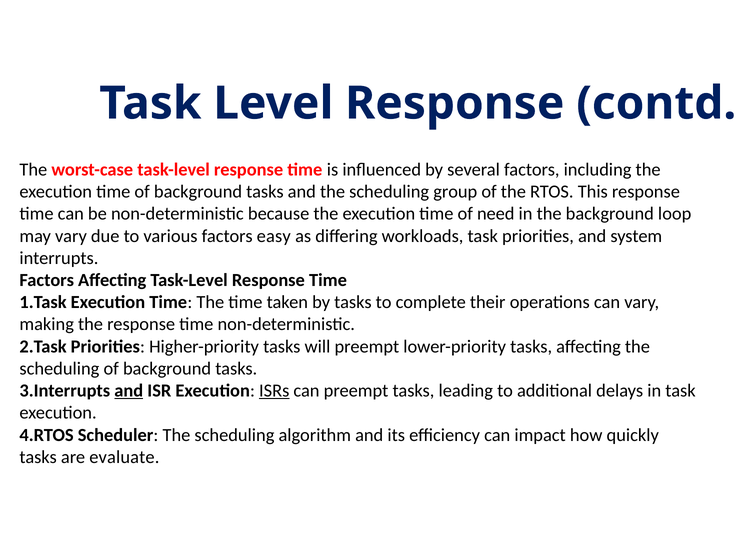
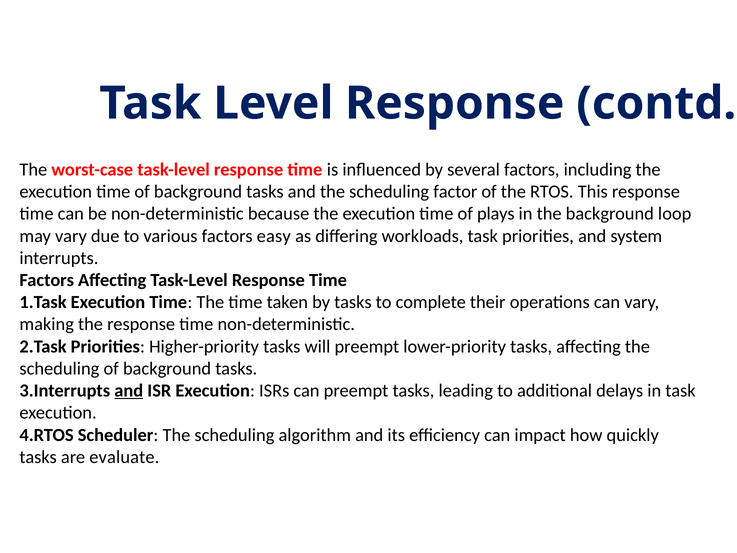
group: group -> factor
need: need -> plays
ISRs underline: present -> none
